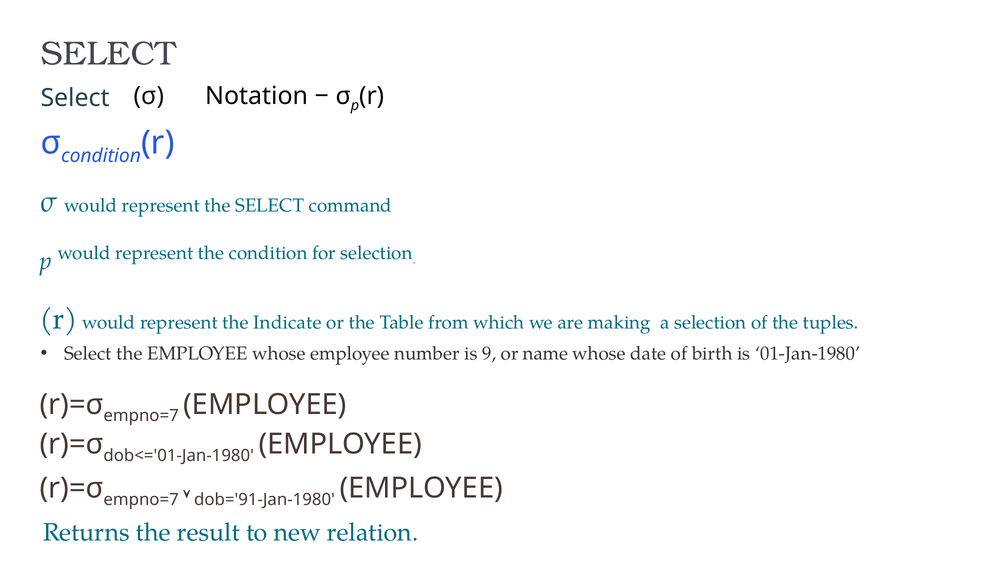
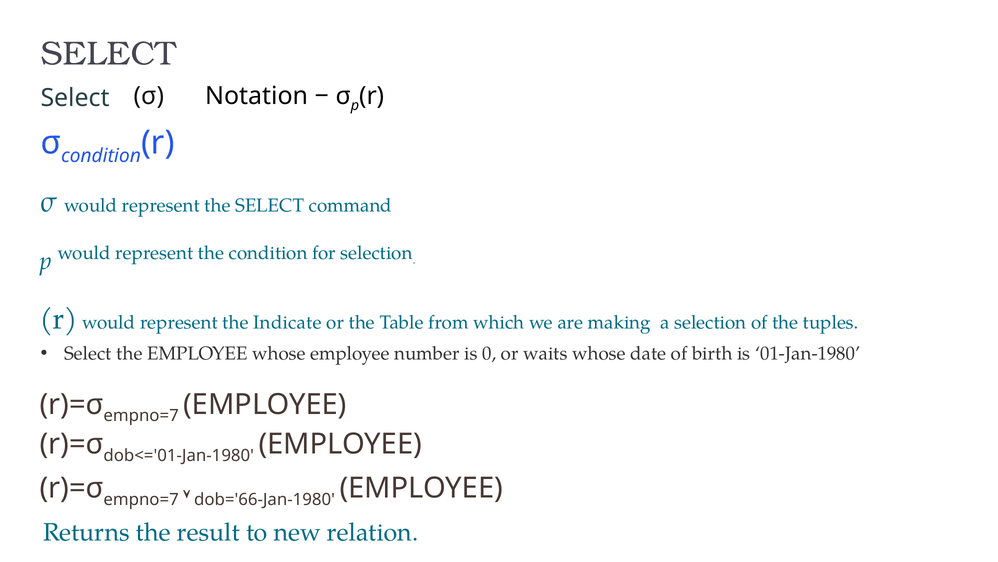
9: 9 -> 0
name: name -> waits
dob='91-Jan-1980: dob='91-Jan-1980 -> dob='66-Jan-1980
